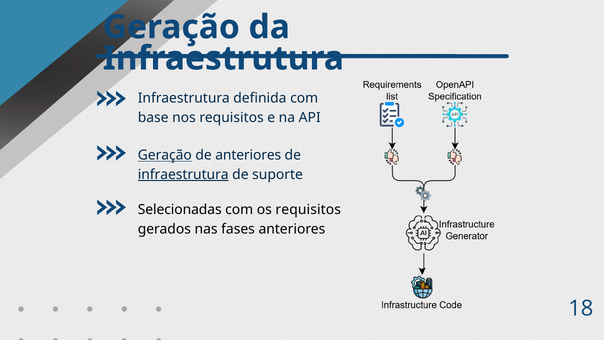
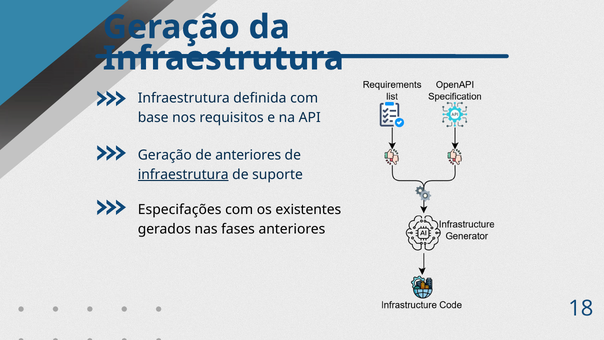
Geração at (165, 155) underline: present -> none
Selecionadas: Selecionadas -> Especifações
os requisitos: requisitos -> existentes
